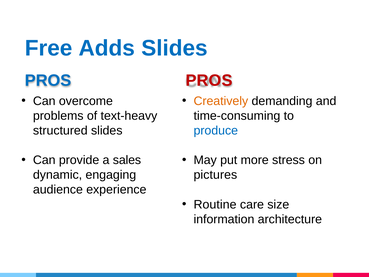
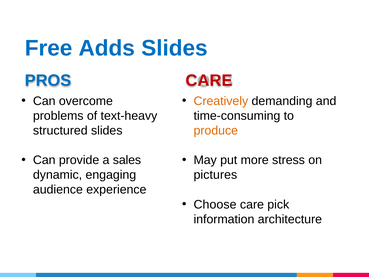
PROS PROS: PROS -> CARE
produce colour: blue -> orange
Routine: Routine -> Choose
size: size -> pick
